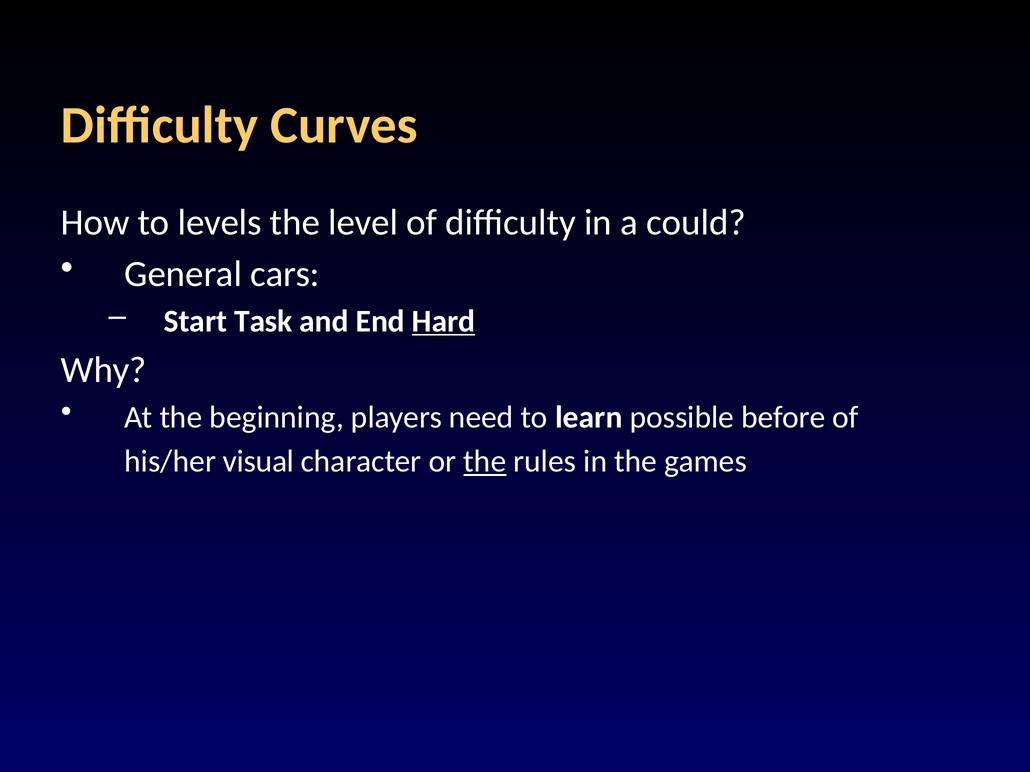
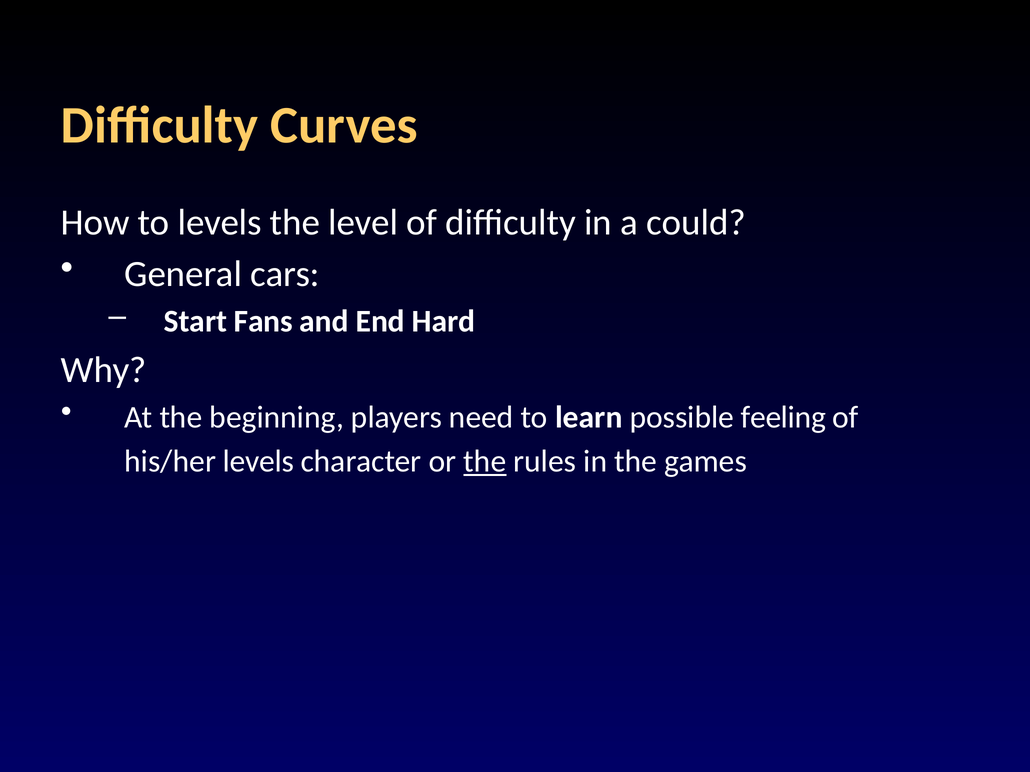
Task: Task -> Fans
Hard underline: present -> none
before: before -> feeling
his/her visual: visual -> levels
